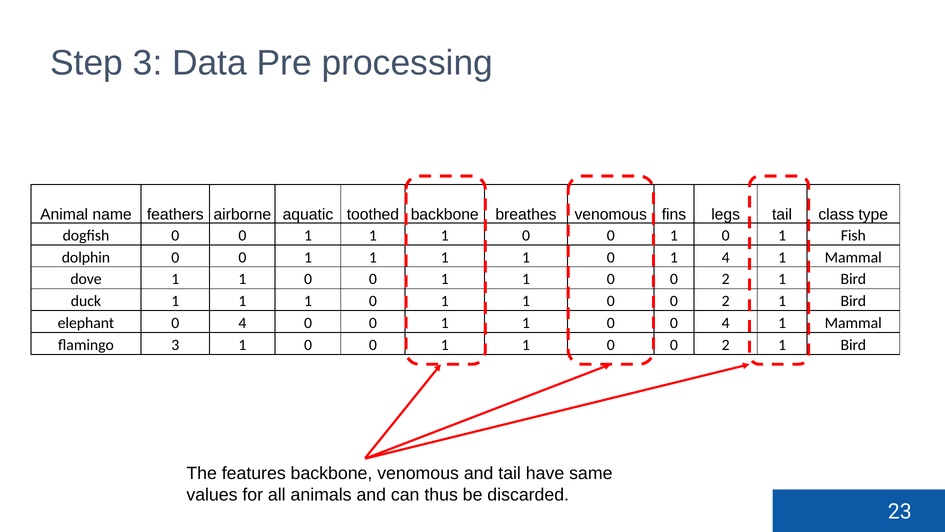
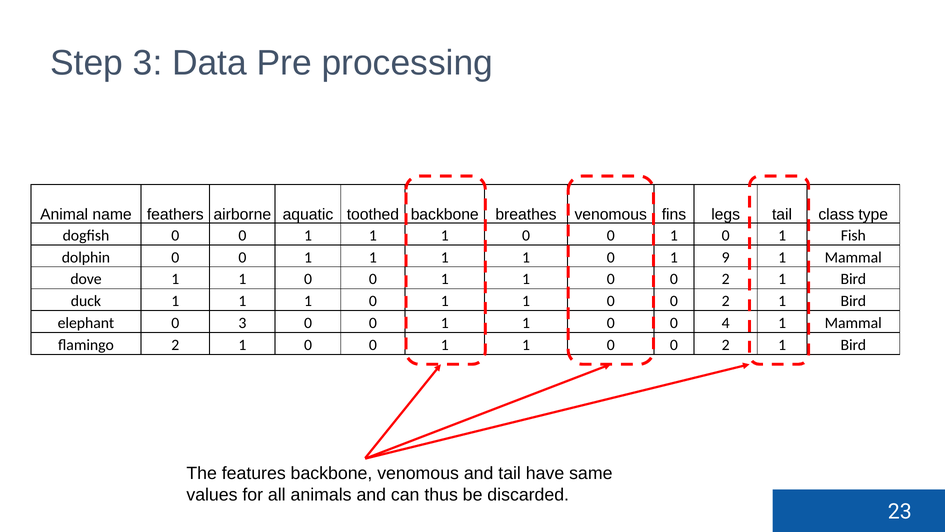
1 4: 4 -> 9
elephant 0 4: 4 -> 3
flamingo 3: 3 -> 2
